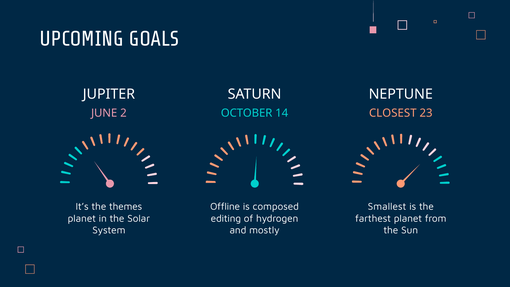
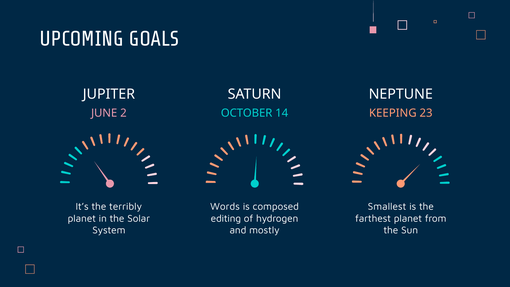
CLOSEST: CLOSEST -> KEEPING
themes: themes -> terribly
Offline: Offline -> Words
